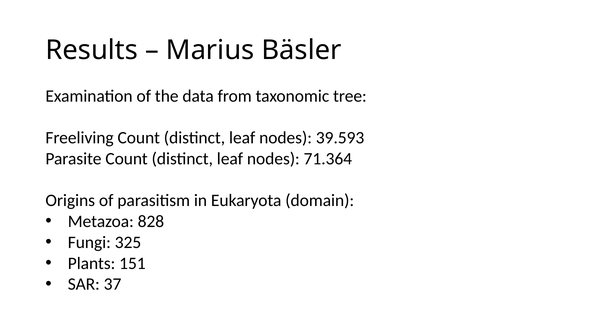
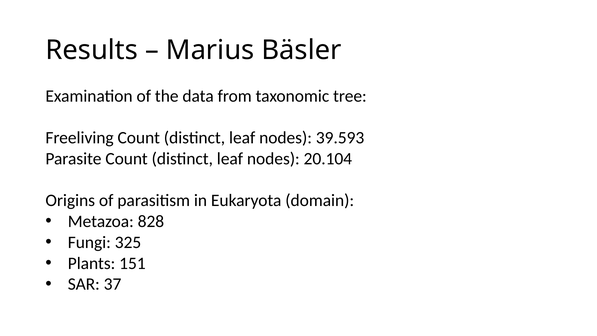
71.364: 71.364 -> 20.104
